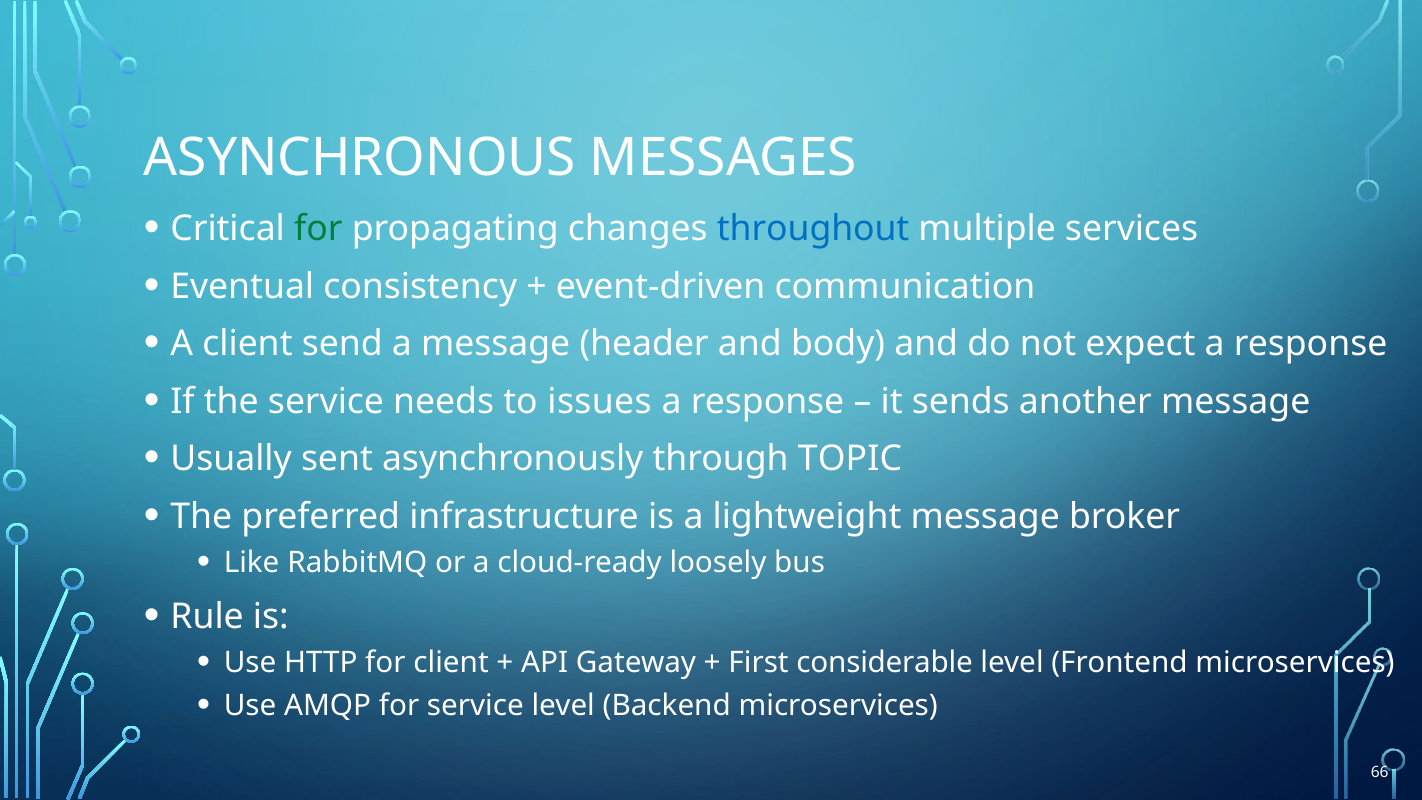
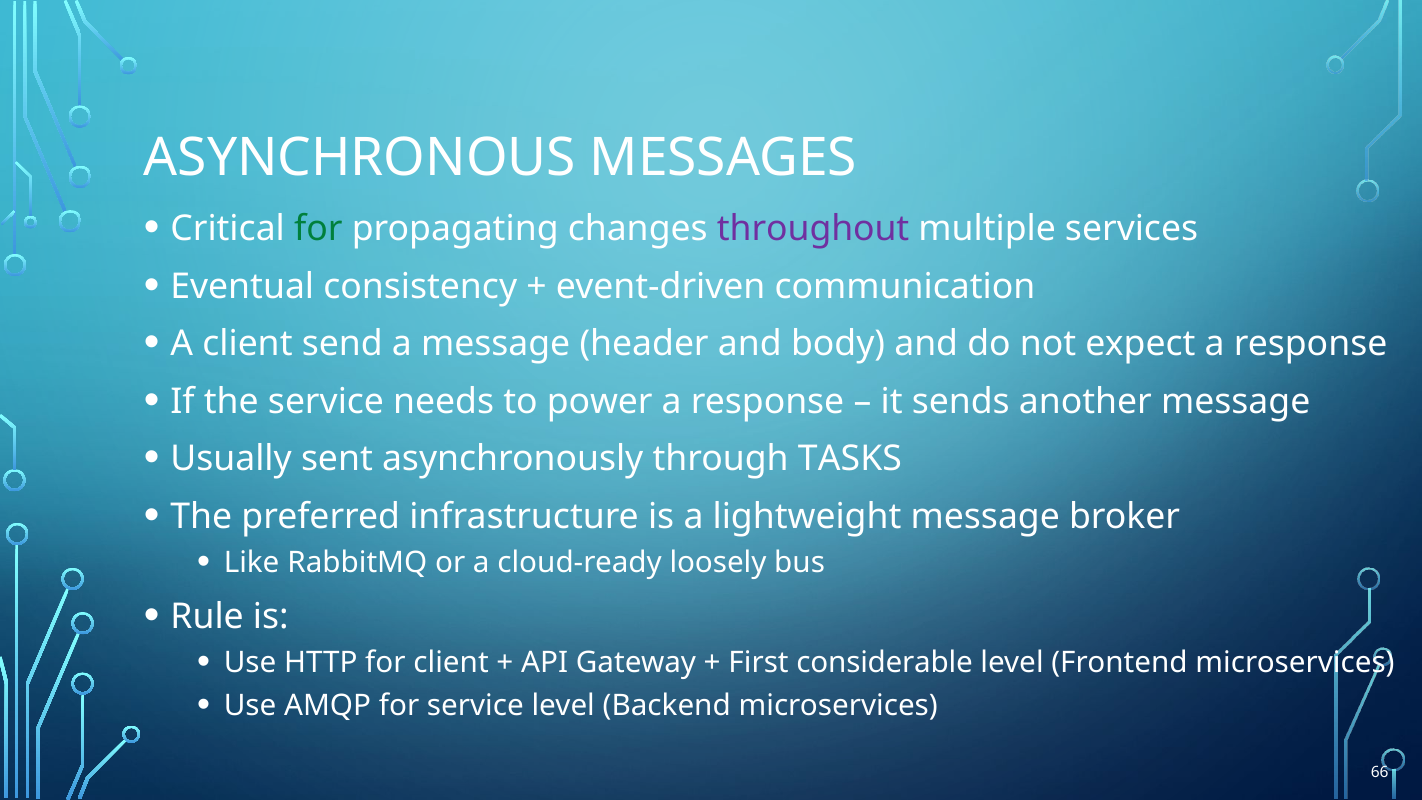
throughout colour: blue -> purple
issues: issues -> power
TOPIC: TOPIC -> TASKS
